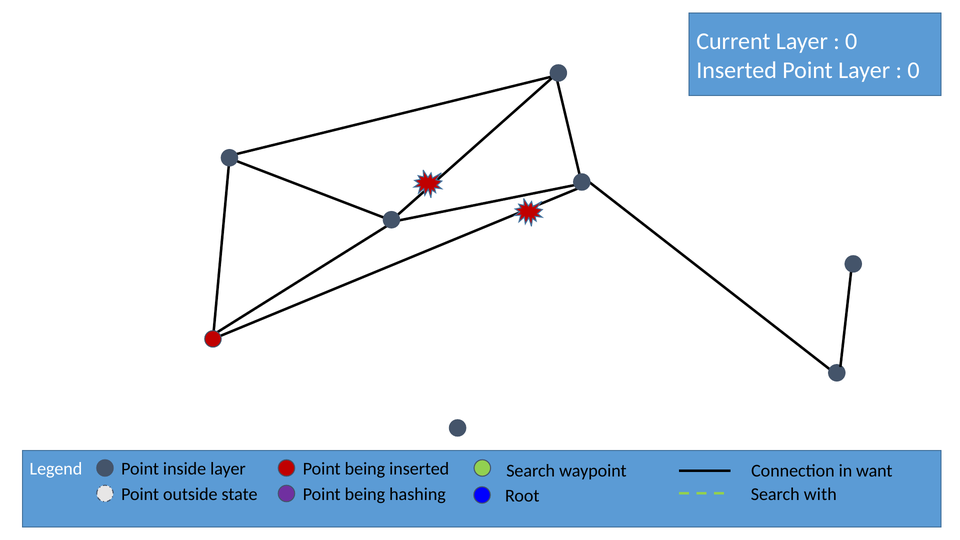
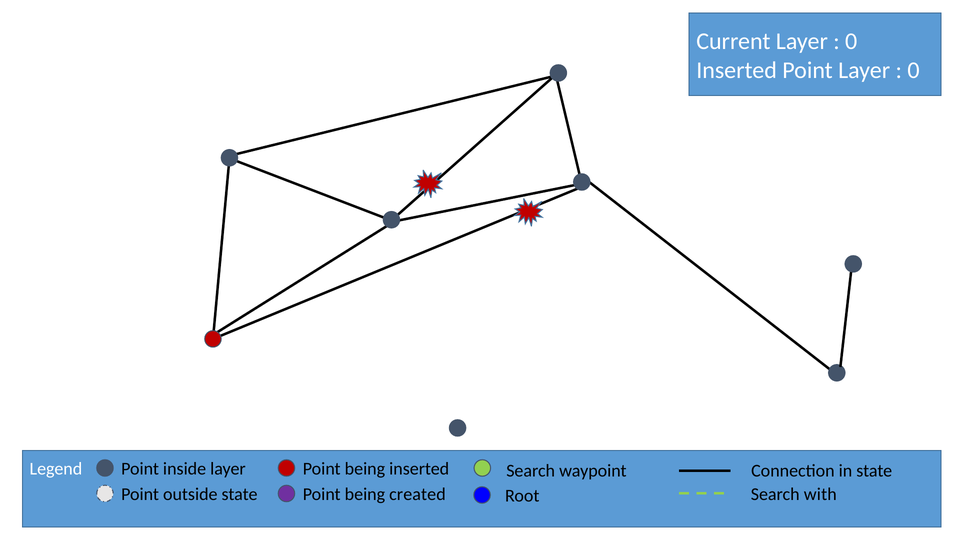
in want: want -> state
hashing: hashing -> created
